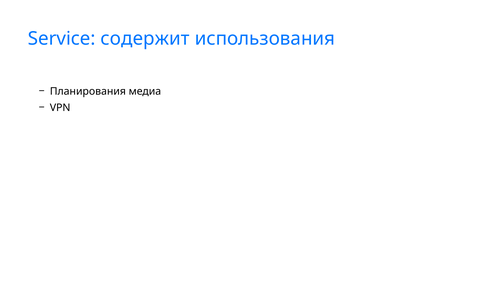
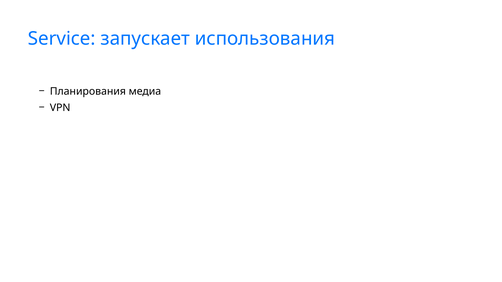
содержит: содержит -> запускает
